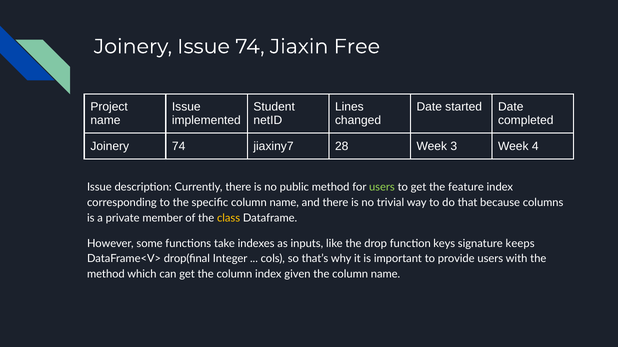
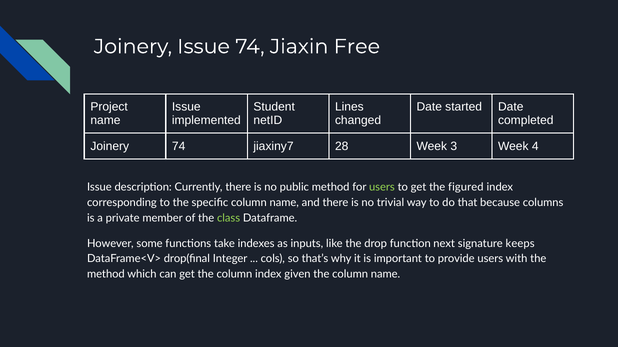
feature: feature -> figured
class colour: yellow -> light green
keys: keys -> next
